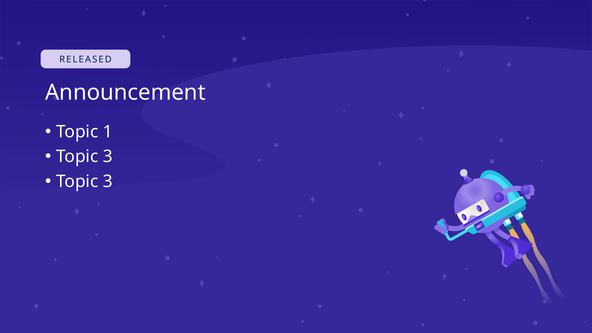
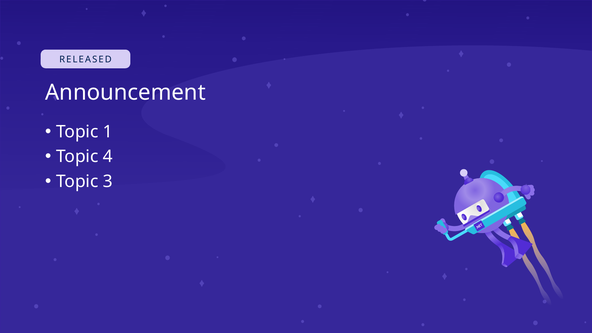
3 at (108, 157): 3 -> 4
